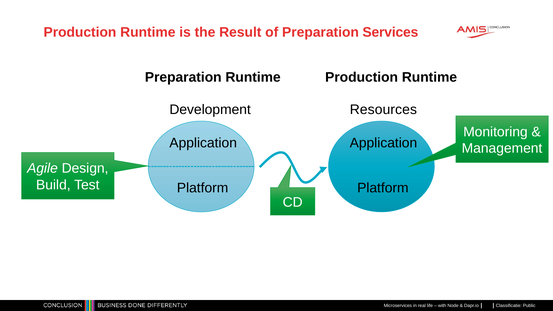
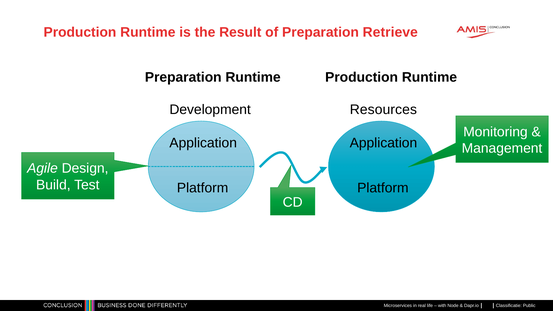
Services: Services -> Retrieve
